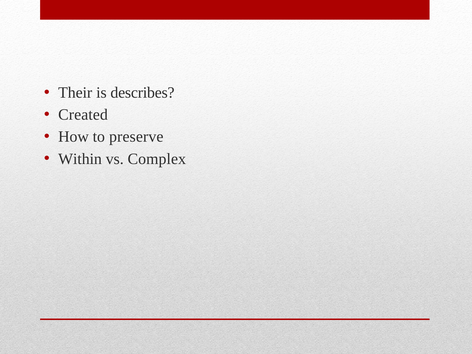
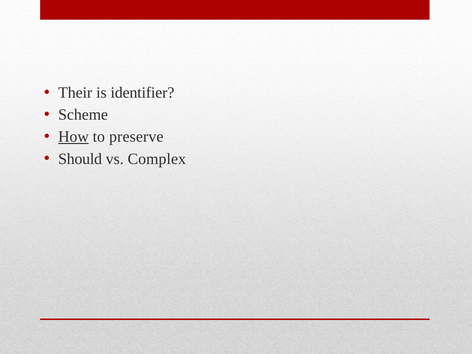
describes: describes -> identifier
Created: Created -> Scheme
How underline: none -> present
Within: Within -> Should
